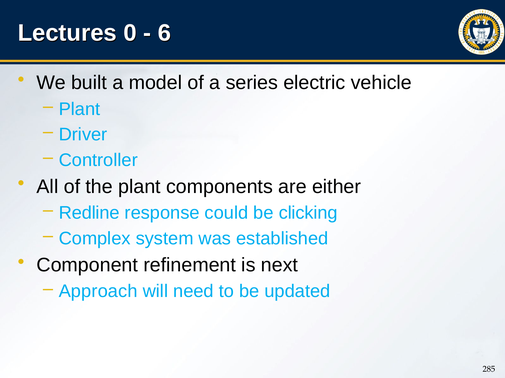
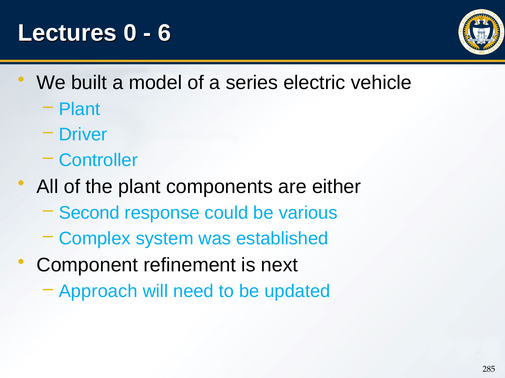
Redline: Redline -> Second
clicking: clicking -> various
